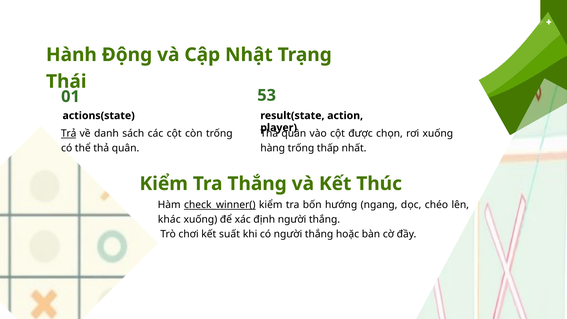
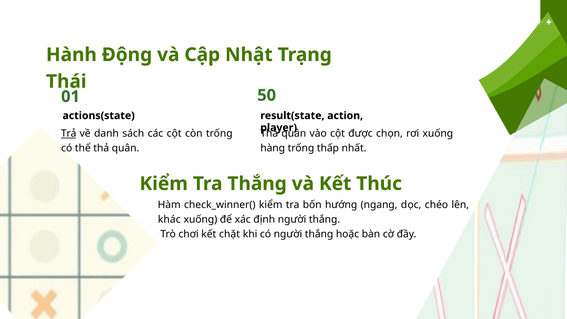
53: 53 -> 50
check_winner( underline: present -> none
suất: suất -> chặt
